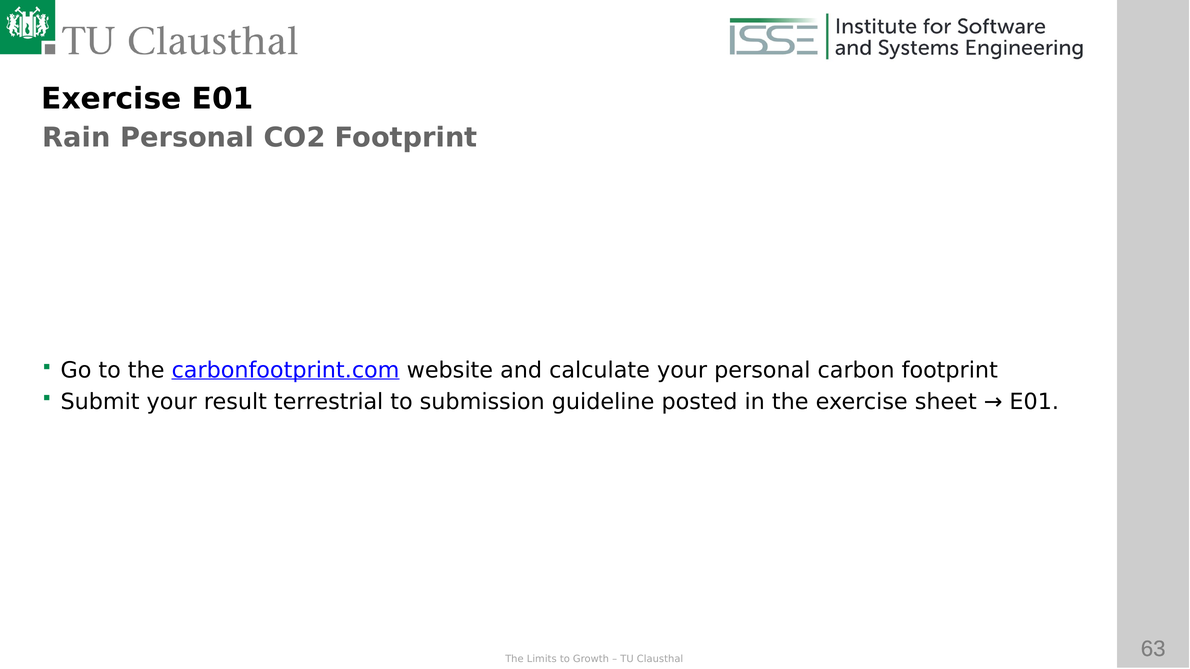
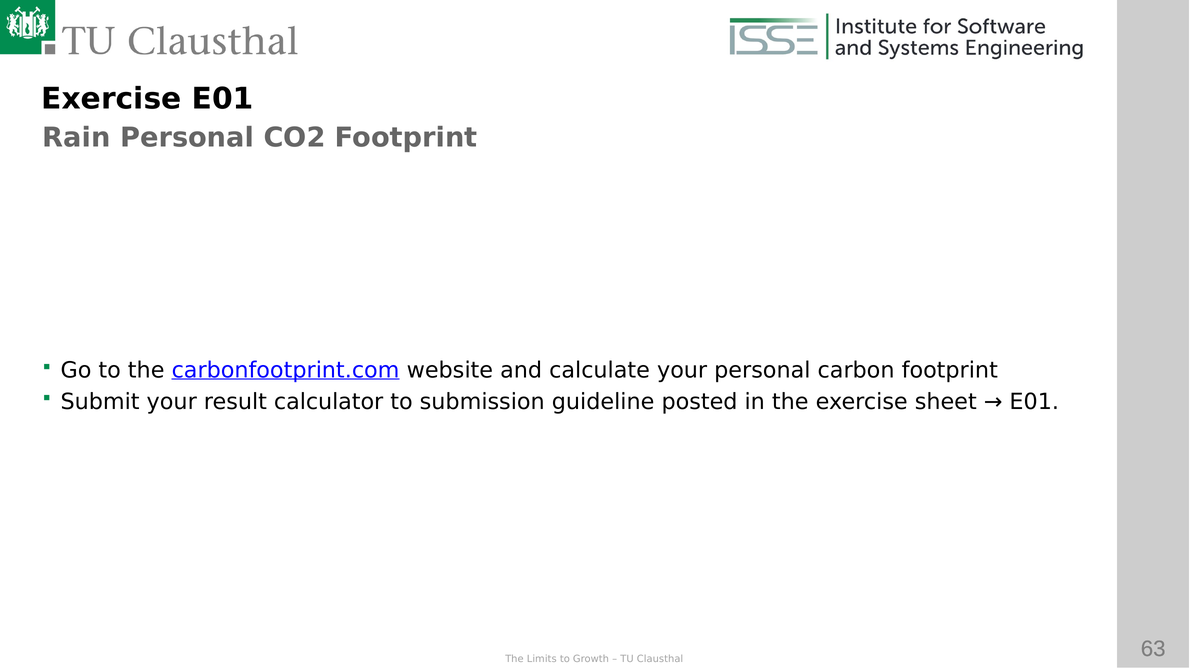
terrestrial: terrestrial -> calculator
